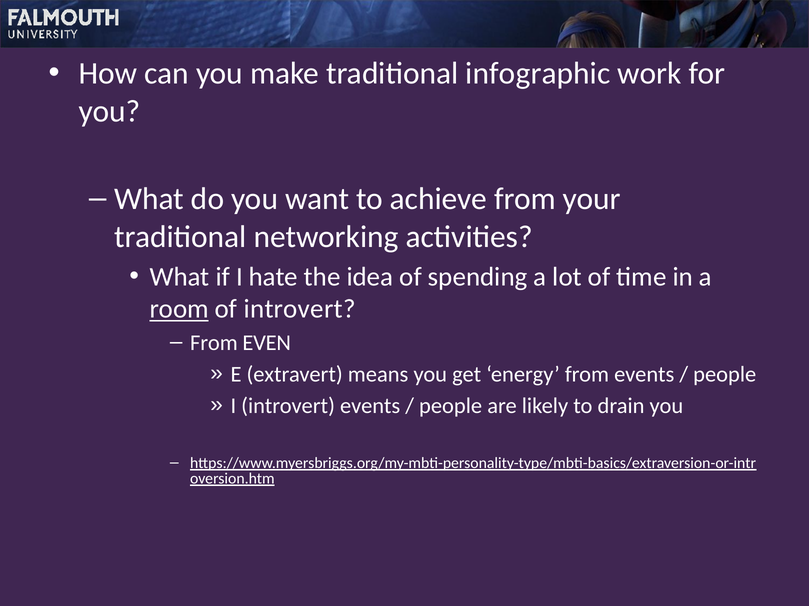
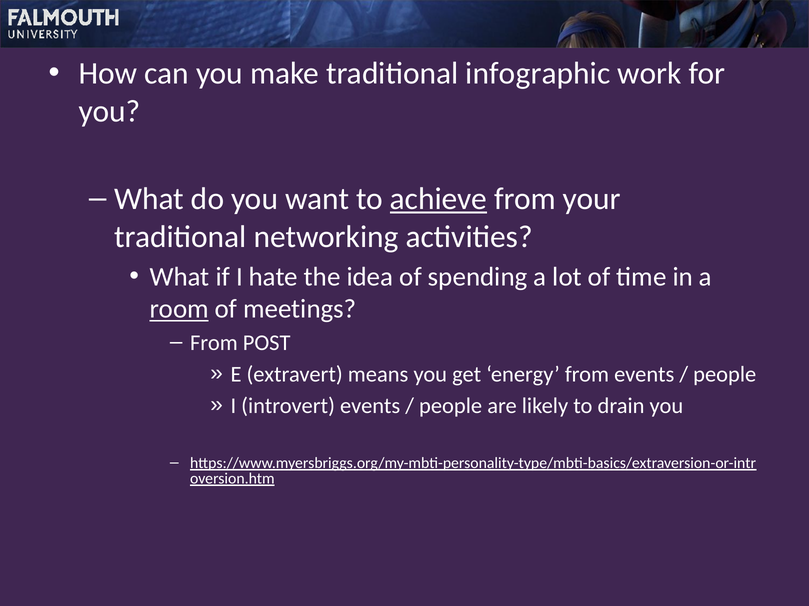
achieve underline: none -> present
of introvert: introvert -> meetings
EVEN: EVEN -> POST
